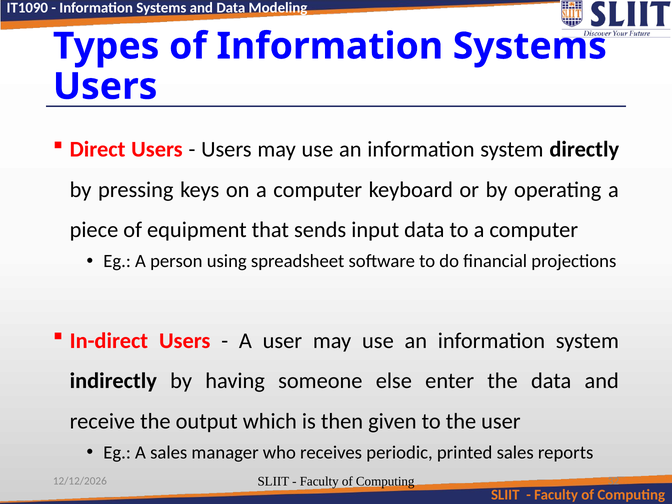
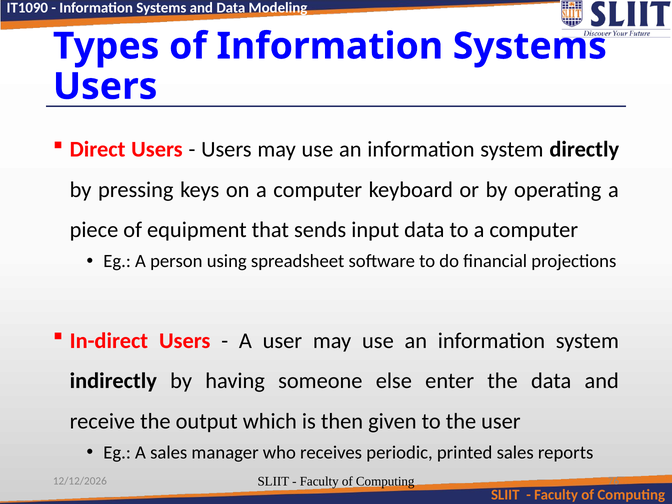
32: 32 -> 76
